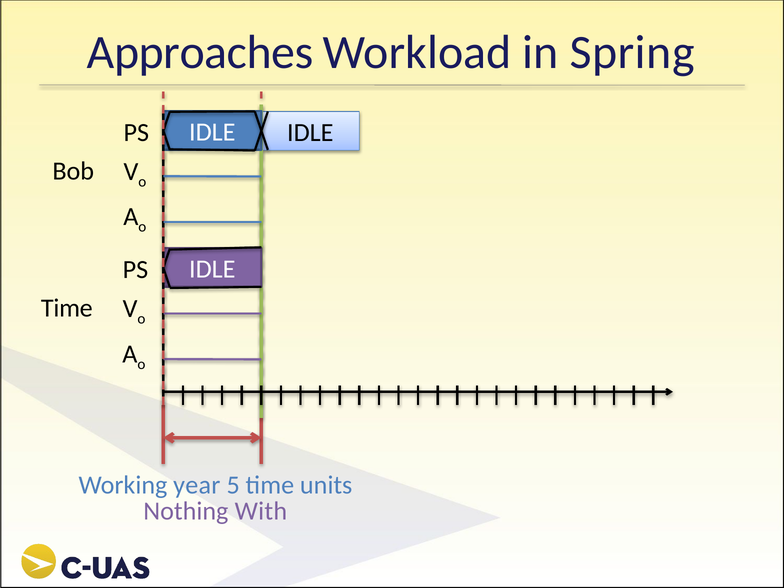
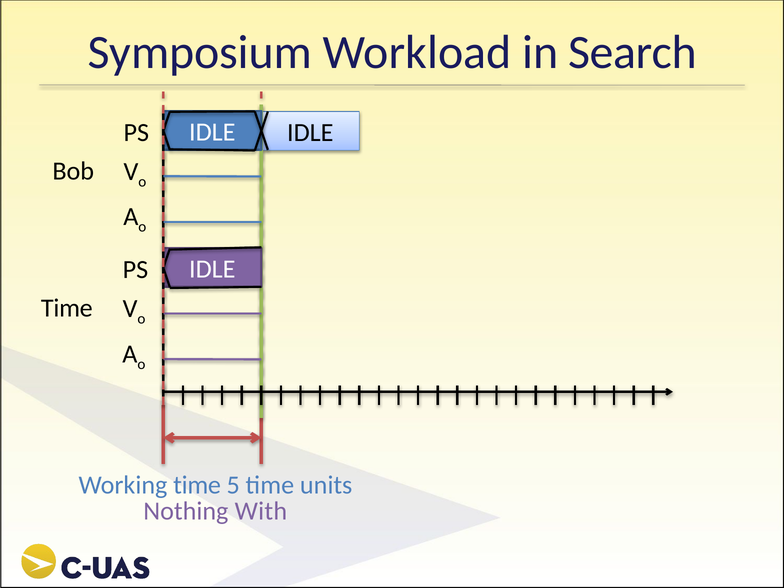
Approaches: Approaches -> Symposium
Spring: Spring -> Search
Working year: year -> time
